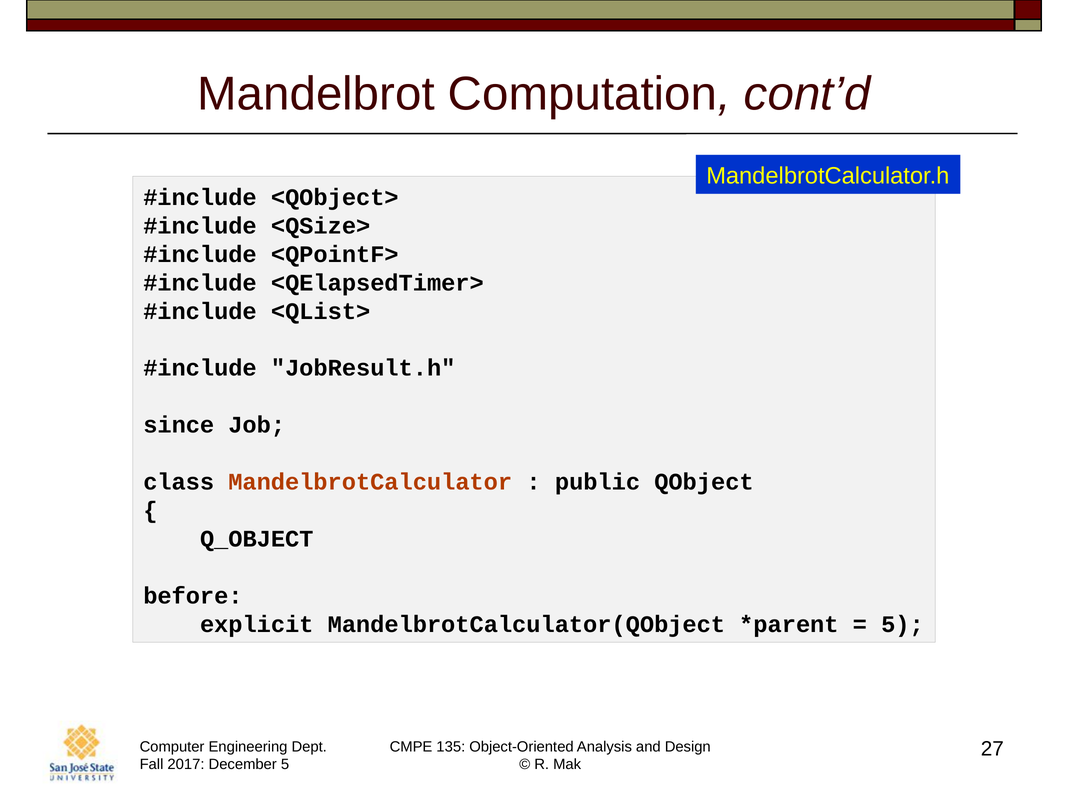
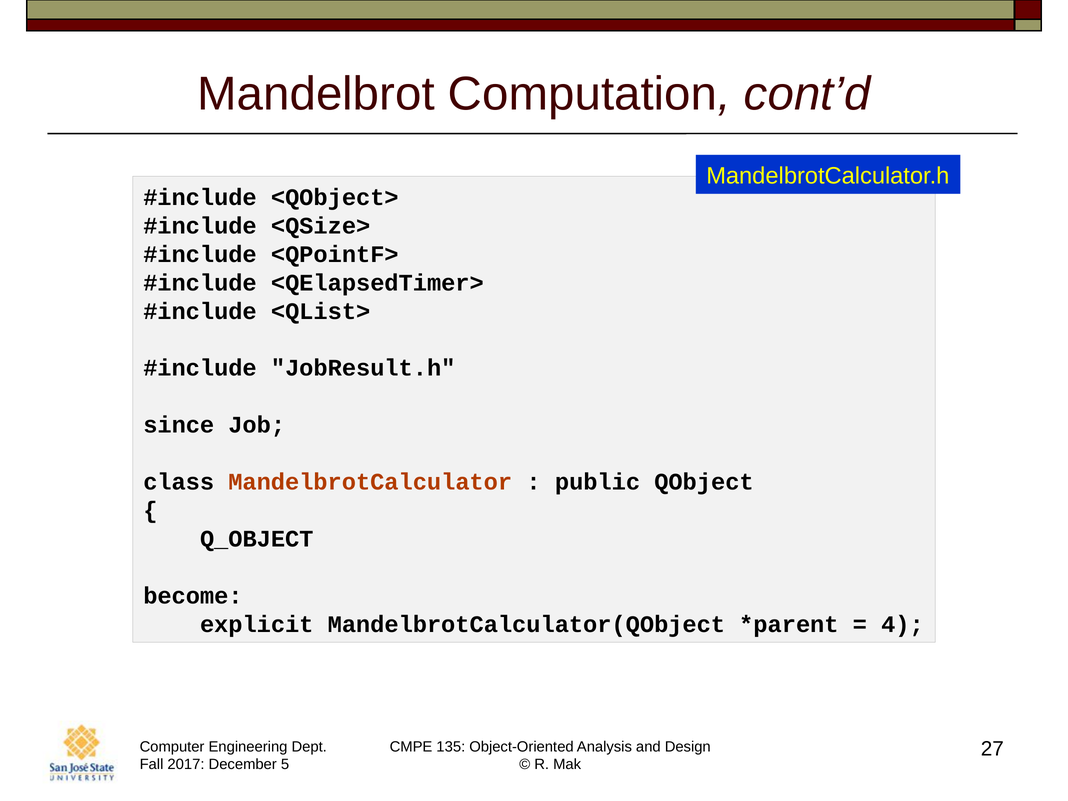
before: before -> become
5 at (902, 624): 5 -> 4
